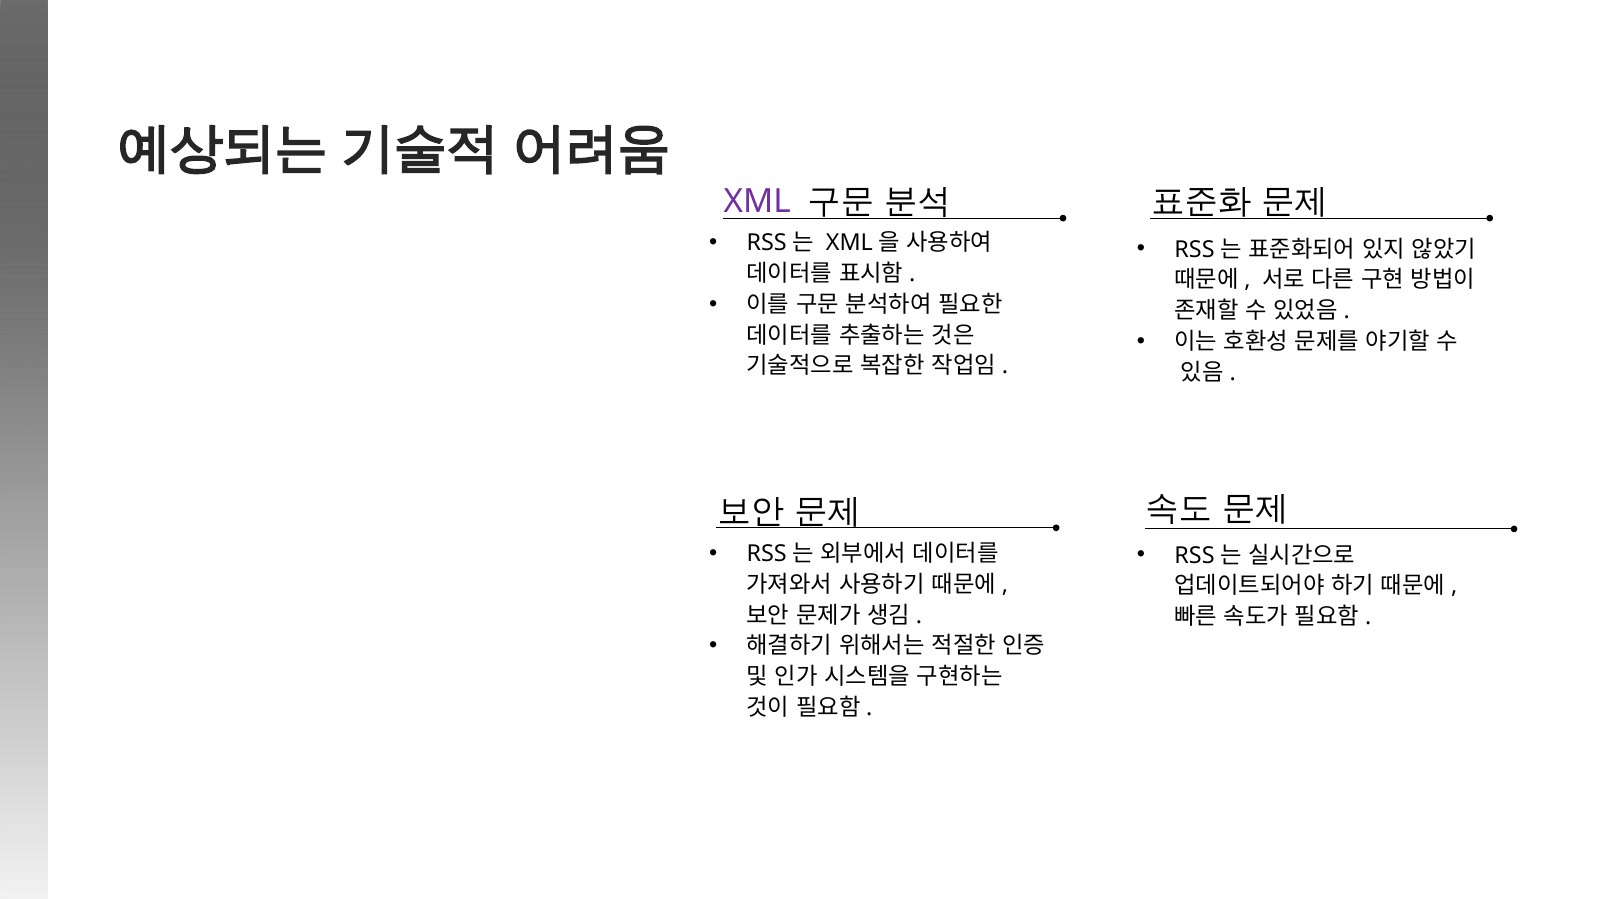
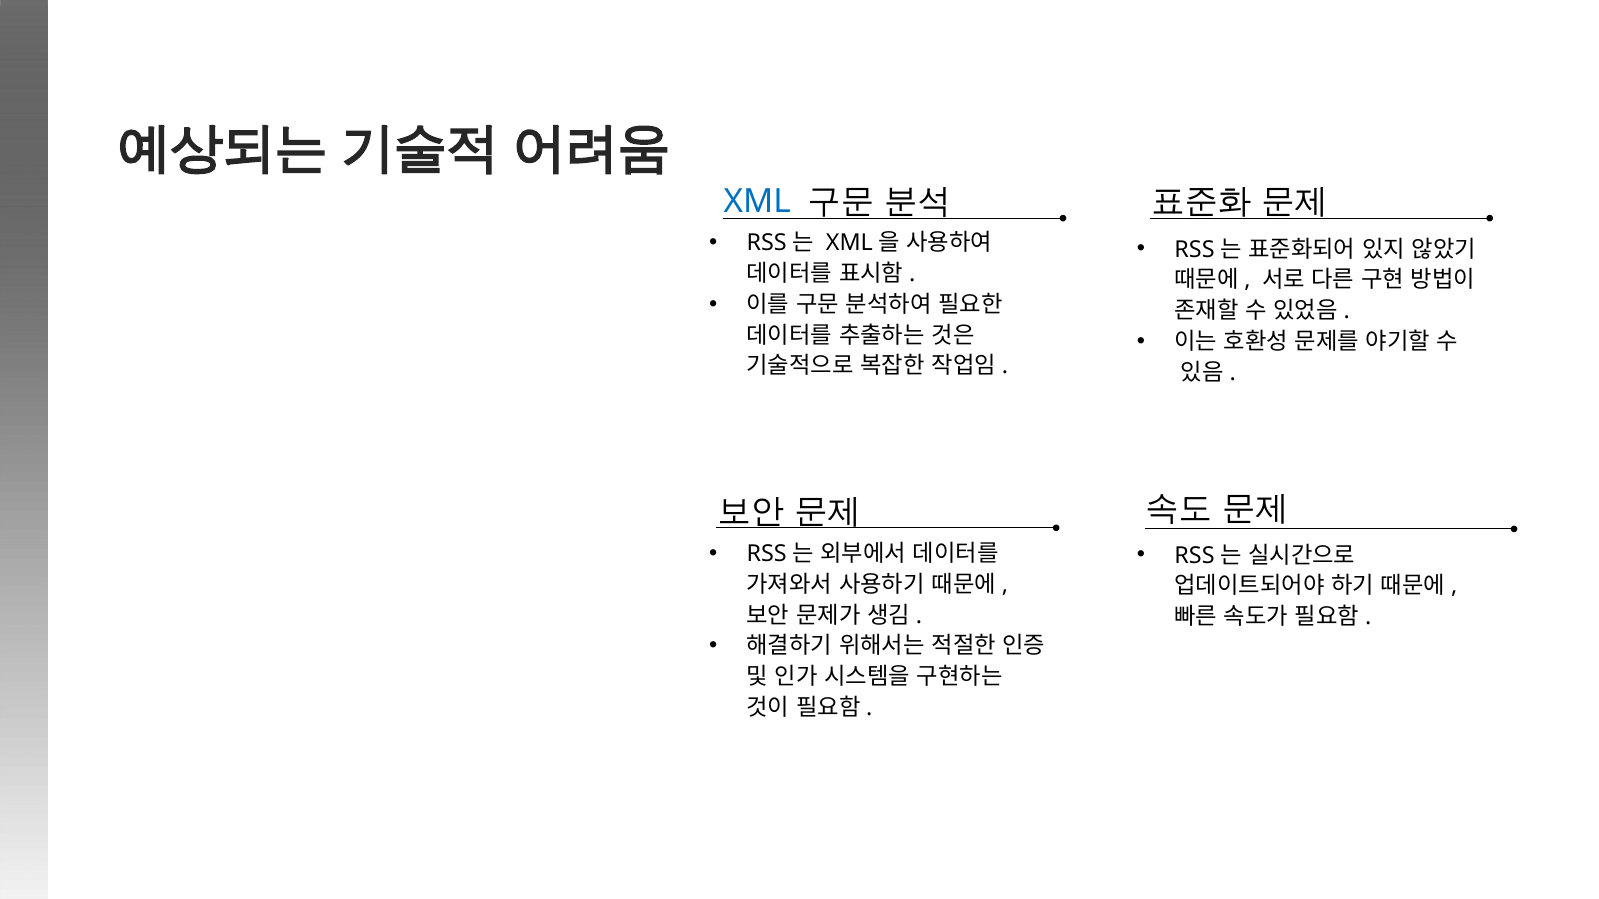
XML colour: purple -> blue
